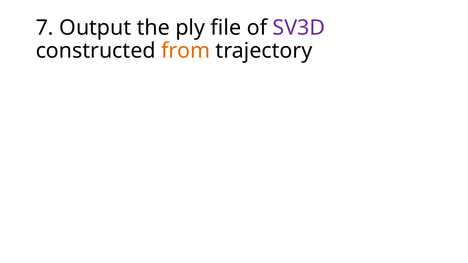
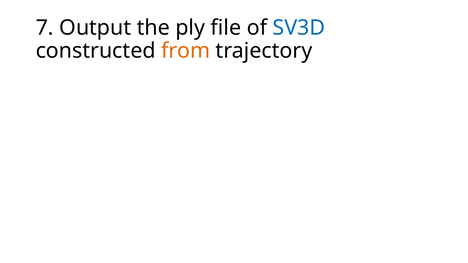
SV3D colour: purple -> blue
